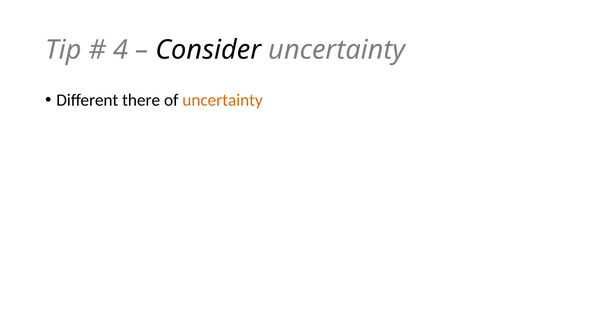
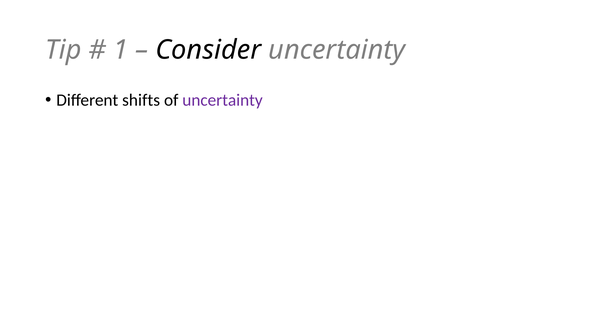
4: 4 -> 1
there: there -> shifts
uncertainty at (223, 100) colour: orange -> purple
